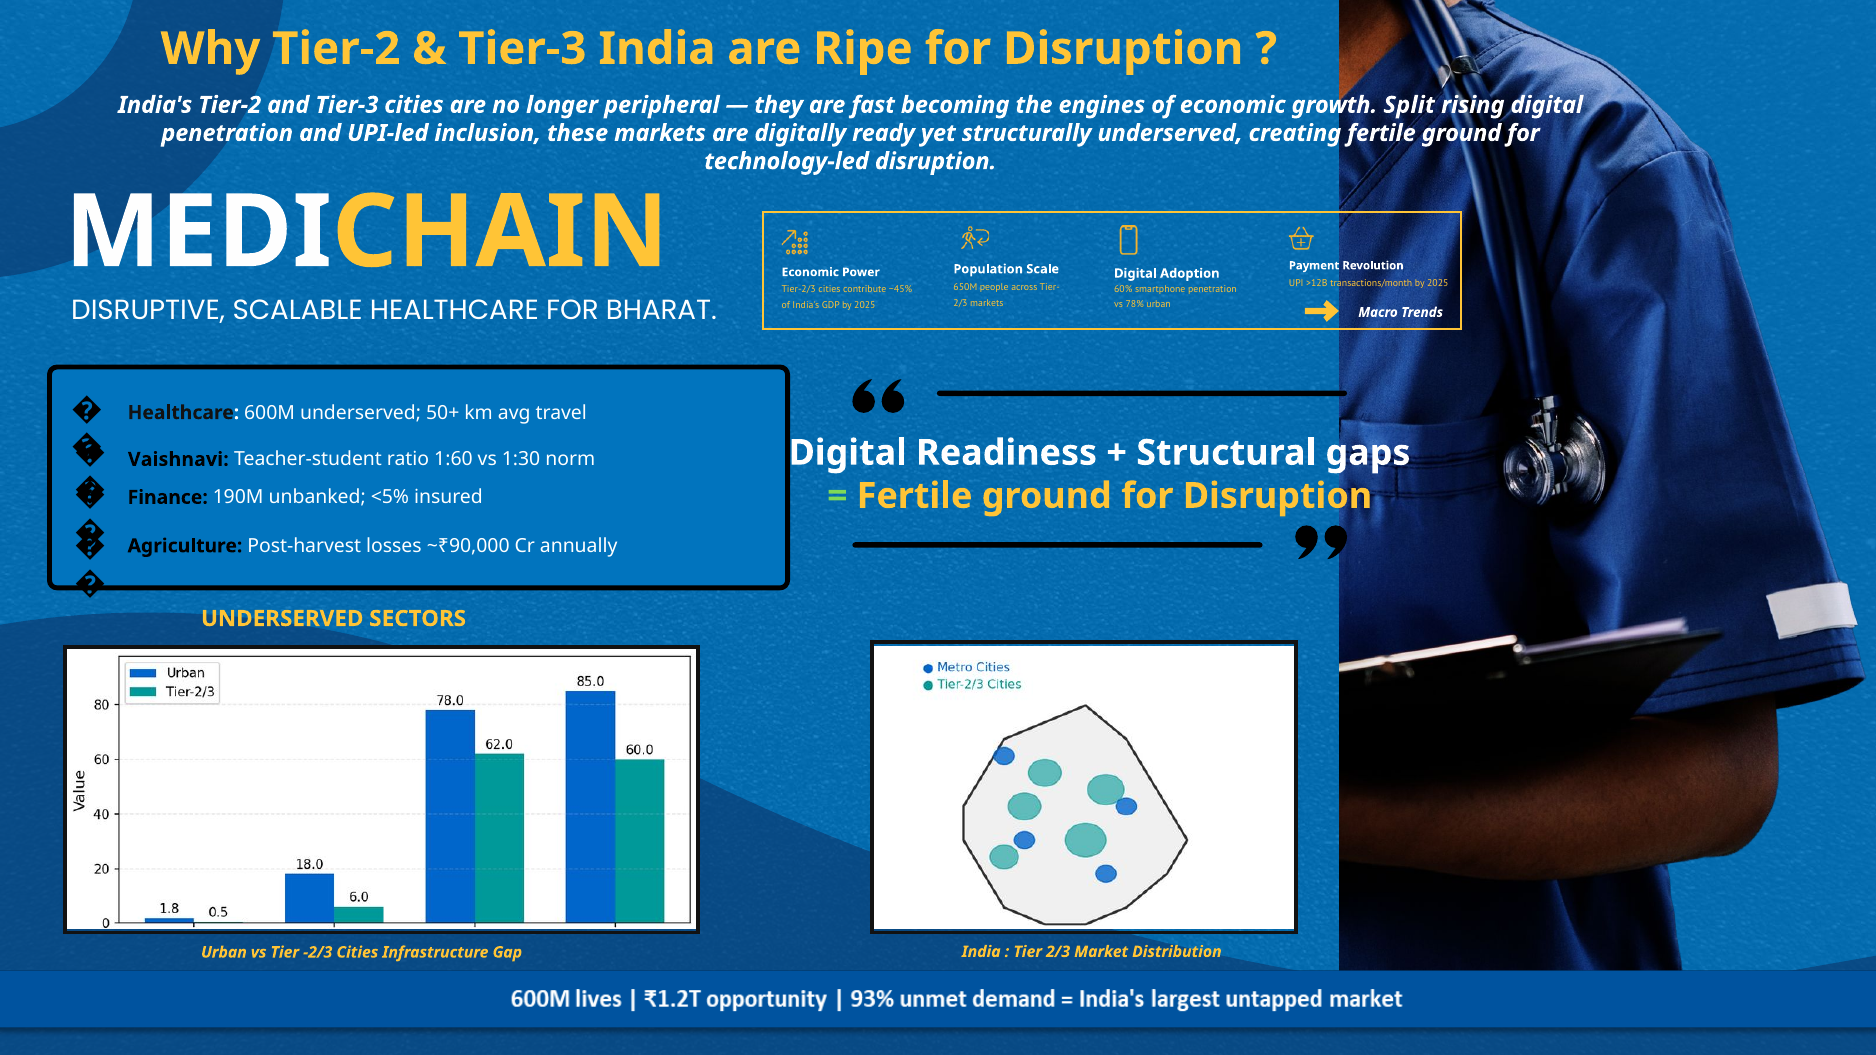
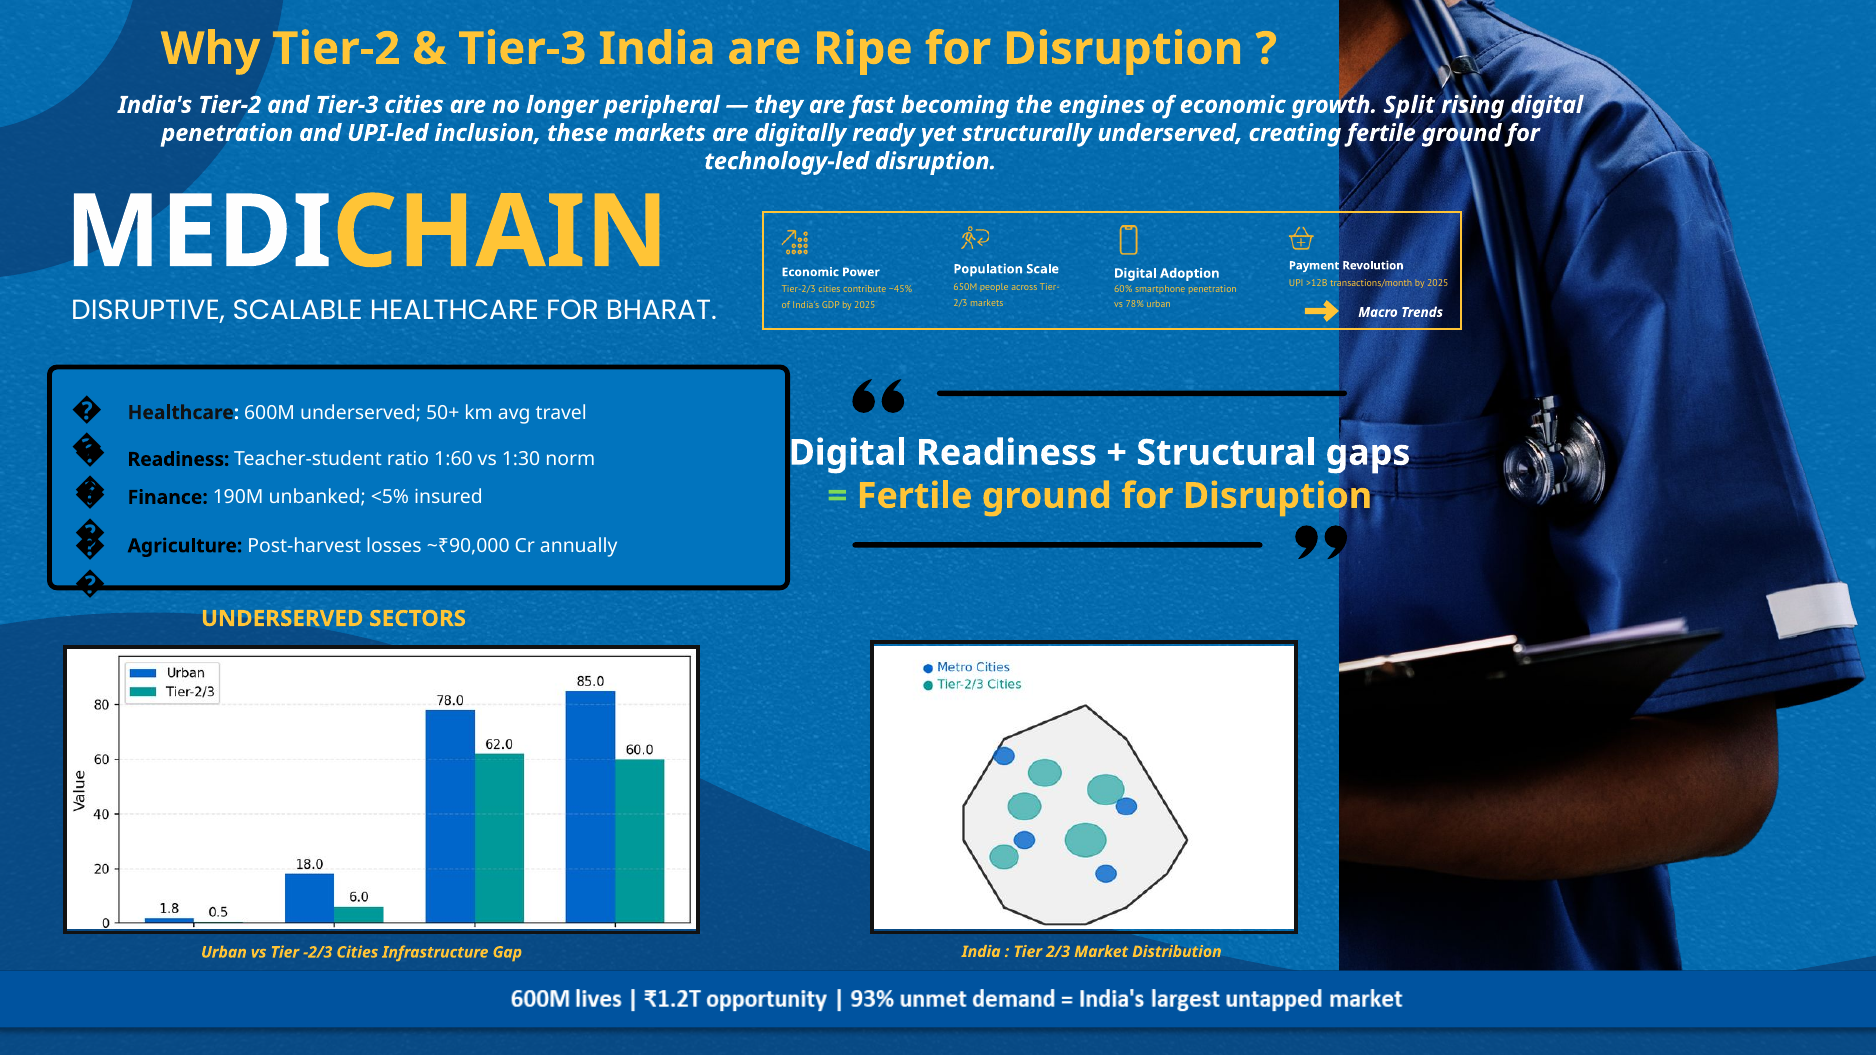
Vaishnavi at (178, 460): Vaishnavi -> Readiness
